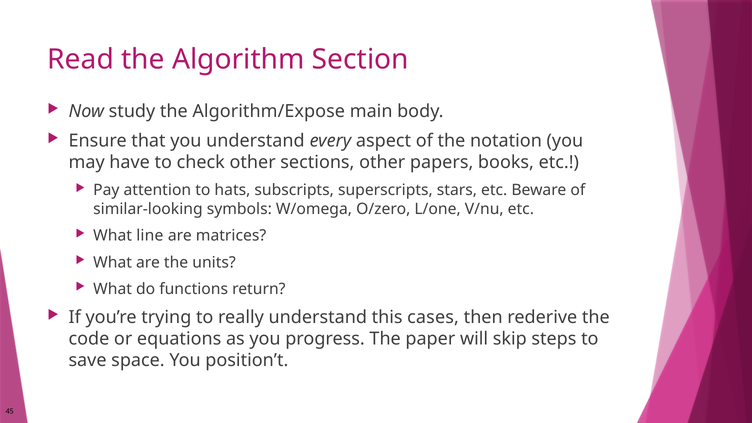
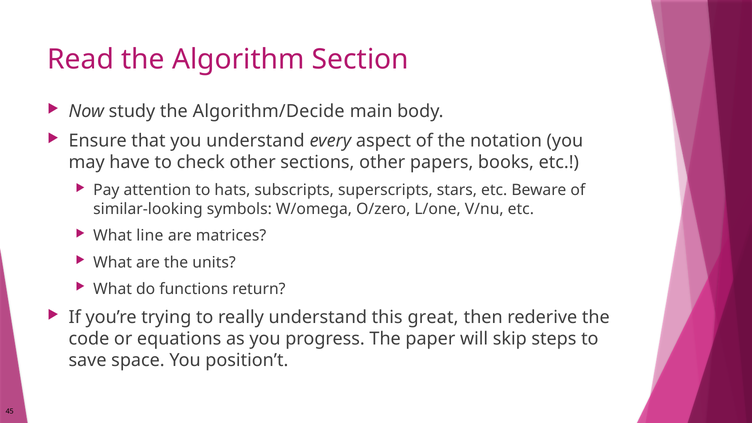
Algorithm/Expose: Algorithm/Expose -> Algorithm/Decide
cases: cases -> great
